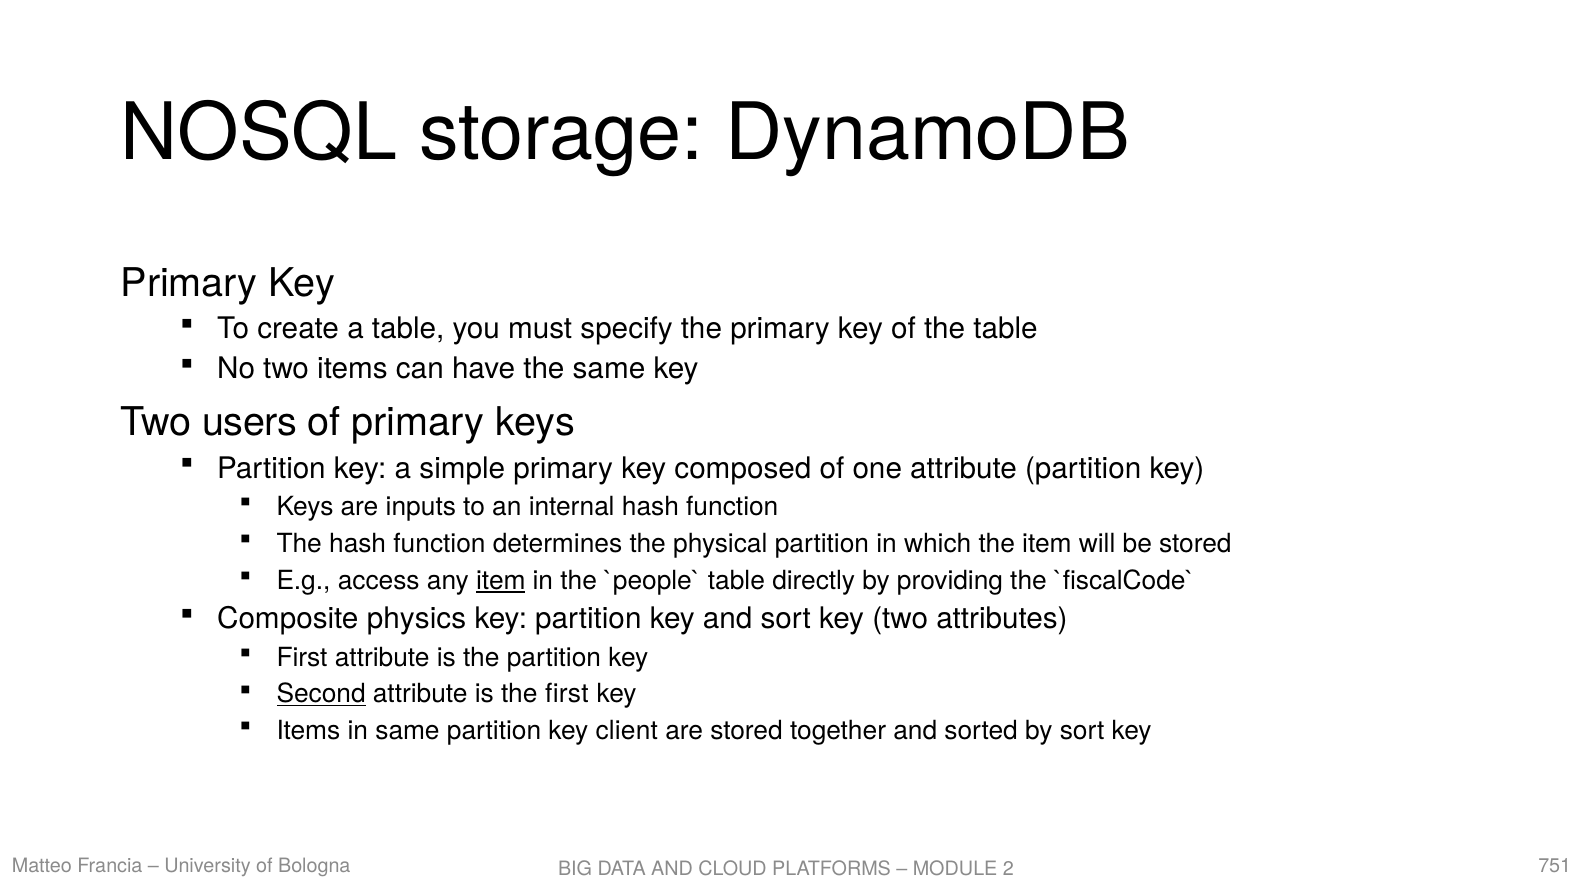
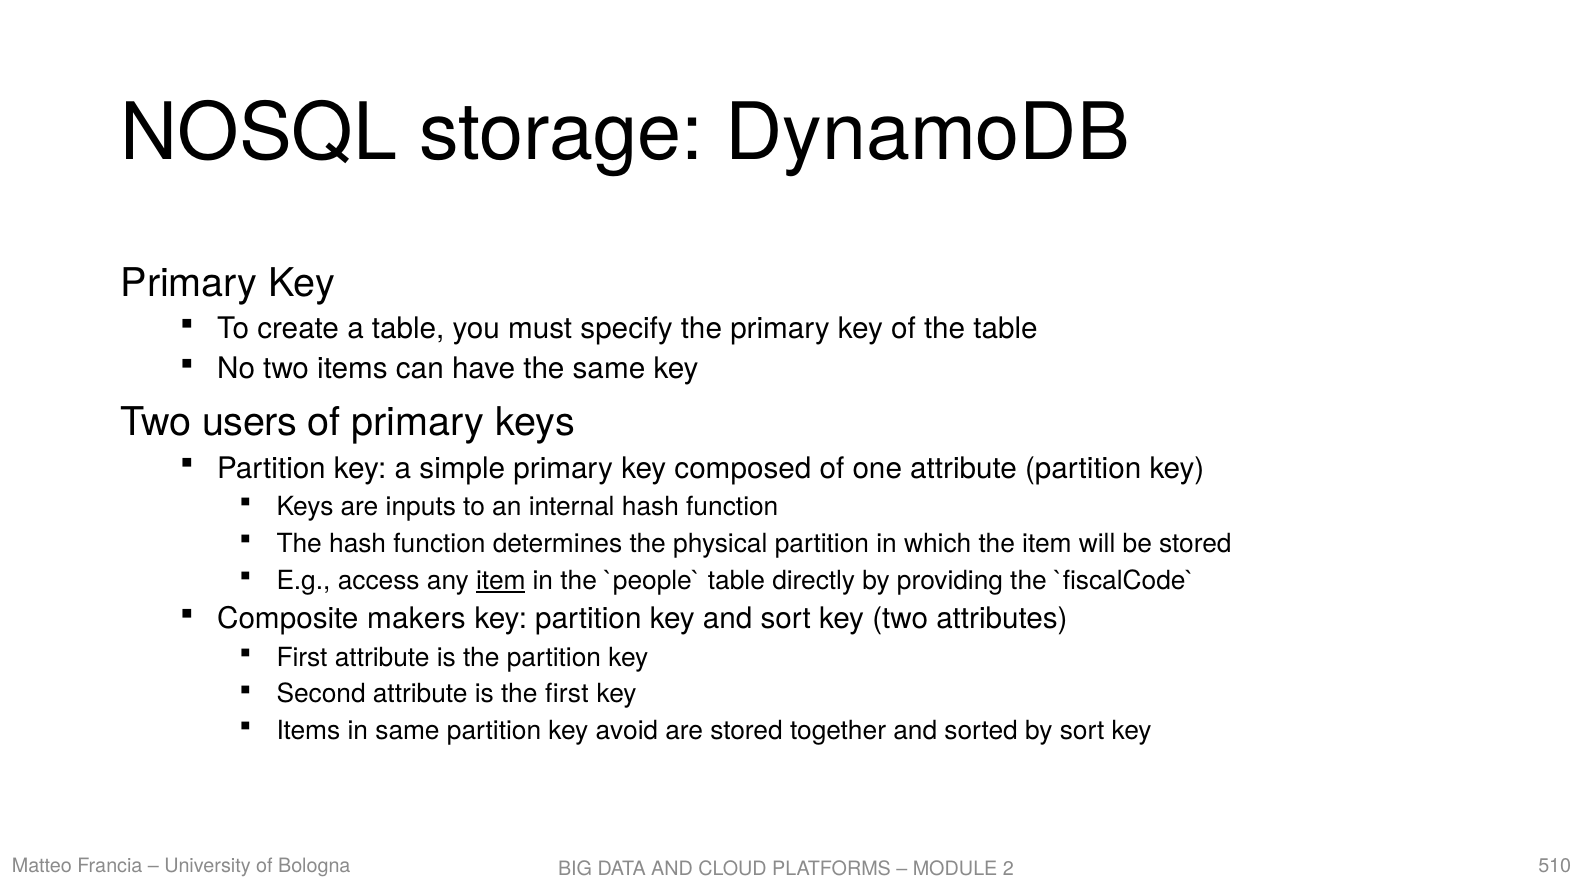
physics: physics -> makers
Second underline: present -> none
client: client -> avoid
751: 751 -> 510
